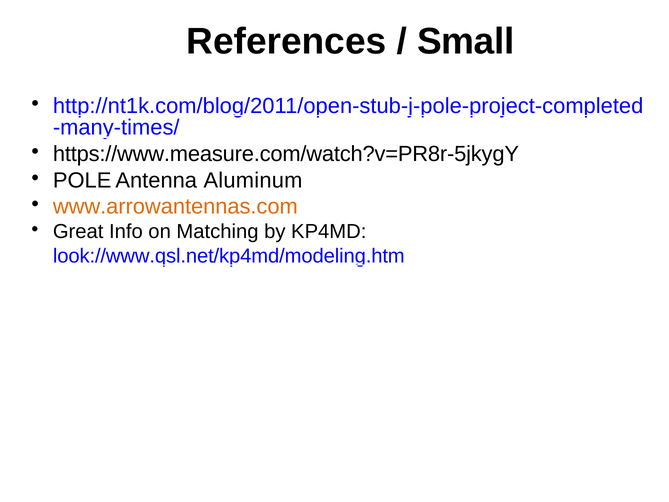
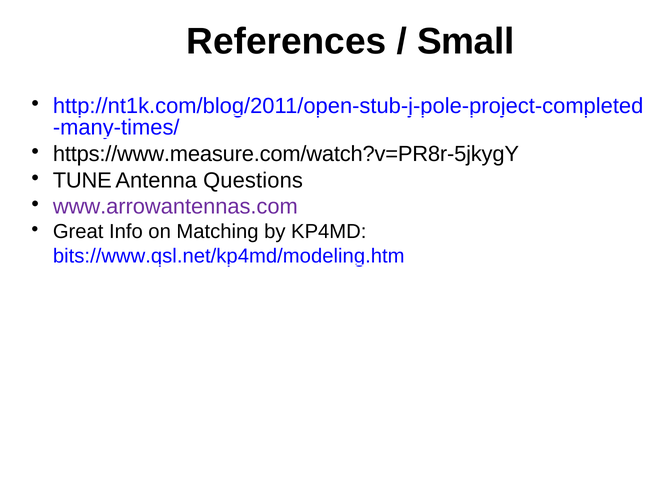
POLE: POLE -> TUNE
Aluminum: Aluminum -> Questions
www.arrowantennas.com colour: orange -> purple
look://www.qsl.net/kp4md/modeling.htm: look://www.qsl.net/kp4md/modeling.htm -> bits://www.qsl.net/kp4md/modeling.htm
